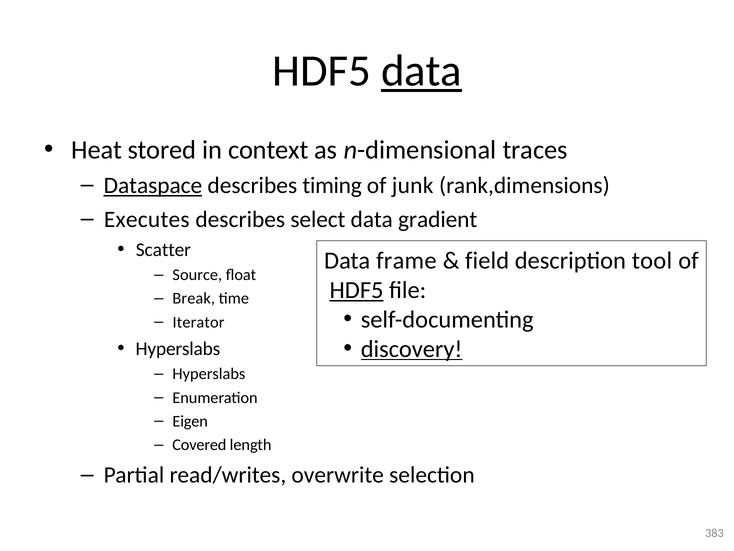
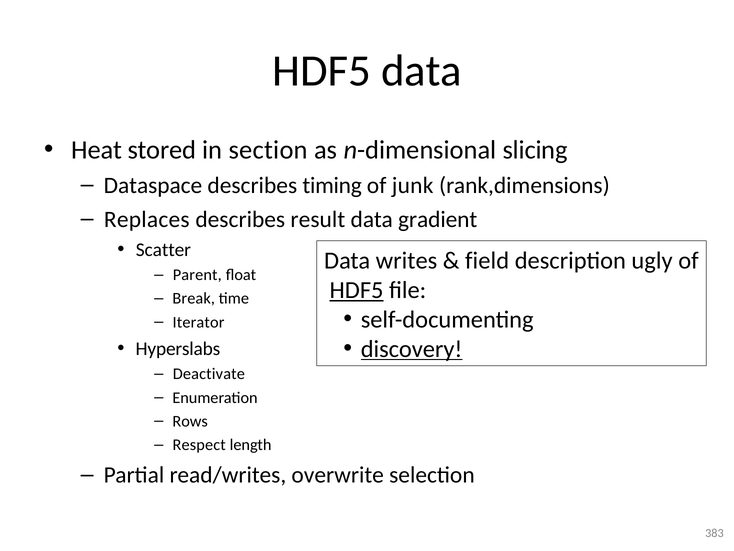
data at (422, 71) underline: present -> none
context: context -> section
traces: traces -> slicing
Dataspace underline: present -> none
Executes: Executes -> Replaces
select: select -> result
frame: frame -> writes
tool: tool -> ugly
Source: Source -> Parent
Hyperslabs at (209, 374): Hyperslabs -> Deactivate
Eigen: Eigen -> Rows
Covered: Covered -> Respect
